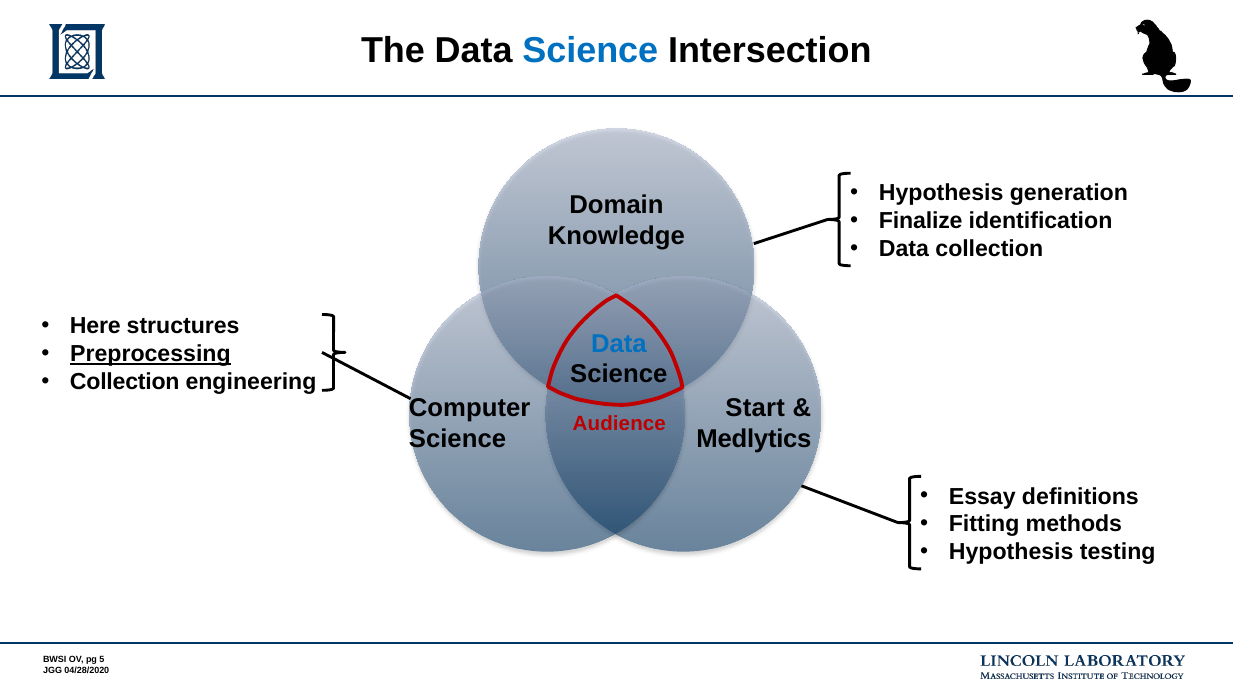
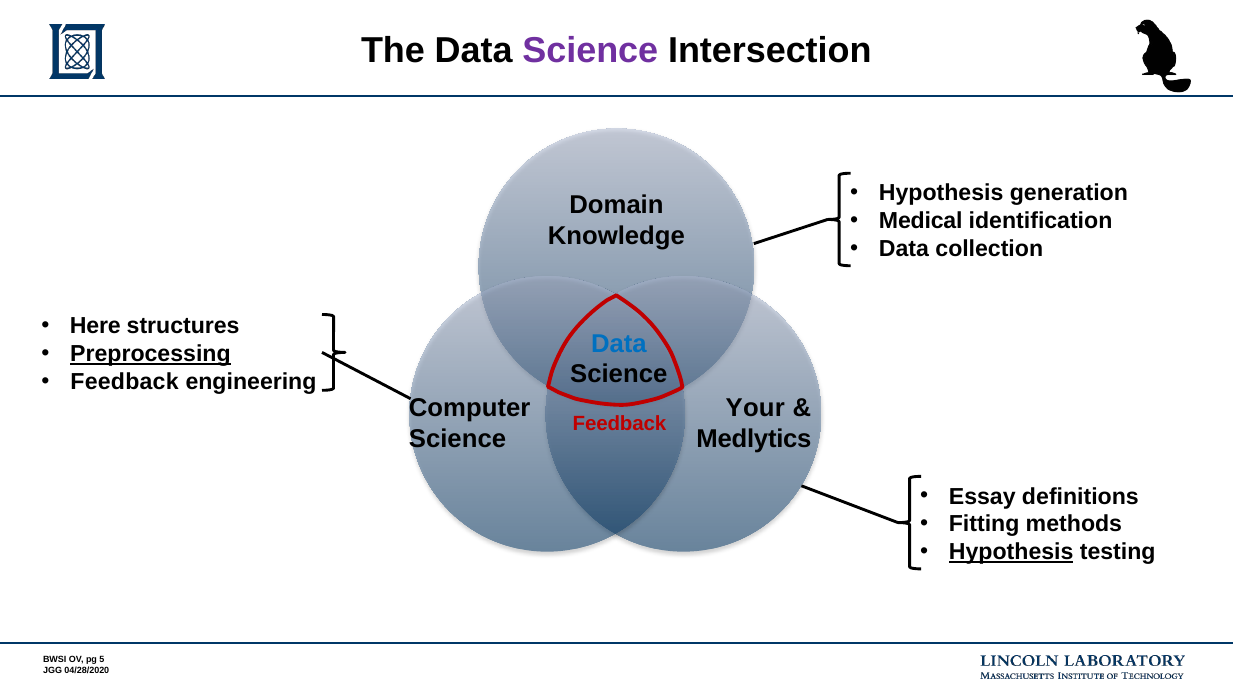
Science at (590, 50) colour: blue -> purple
Finalize: Finalize -> Medical
Collection at (125, 382): Collection -> Feedback
Start: Start -> Your
Audience at (619, 423): Audience -> Feedback
Hypothesis at (1011, 552) underline: none -> present
